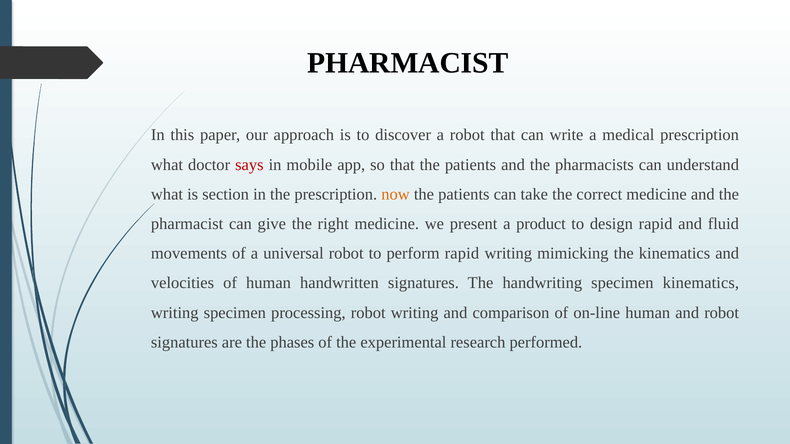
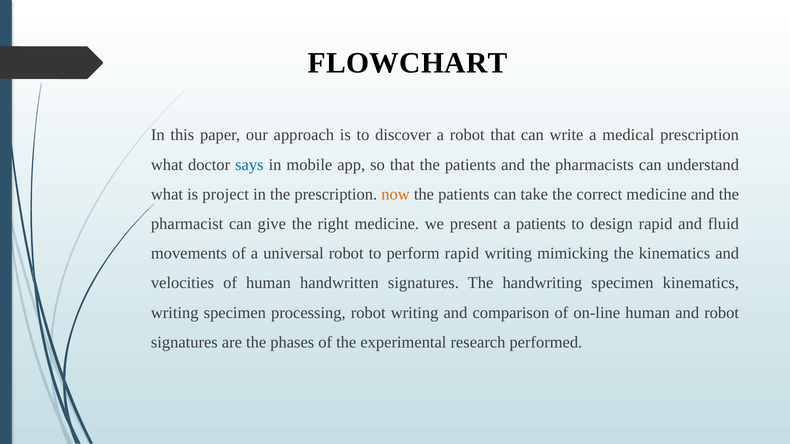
PHARMACIST at (408, 63): PHARMACIST -> FLOWCHART
says colour: red -> blue
section: section -> project
a product: product -> patients
